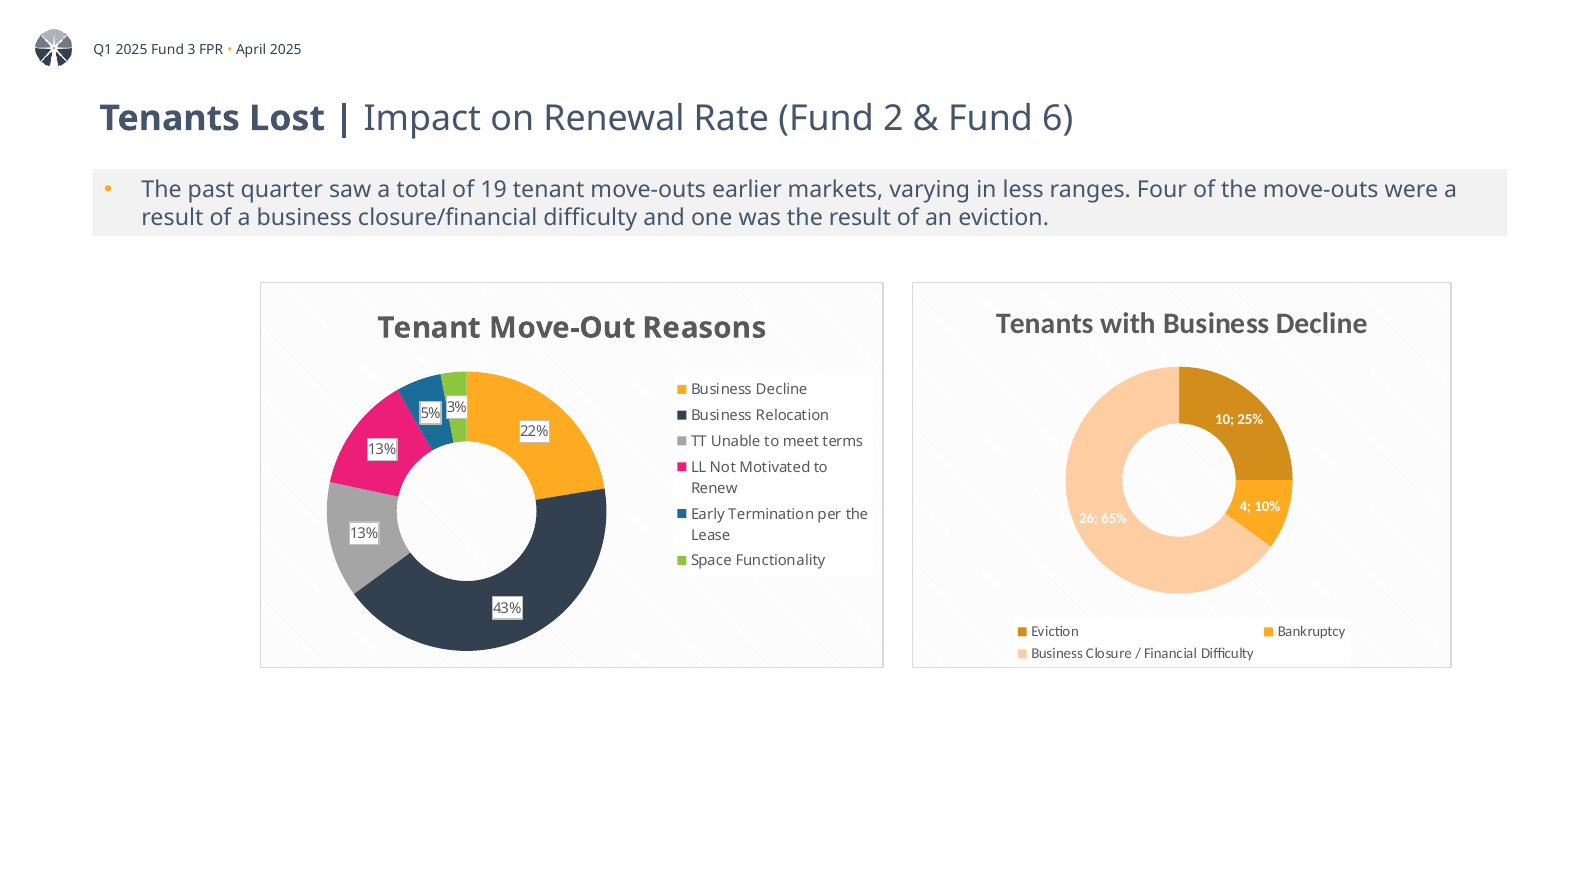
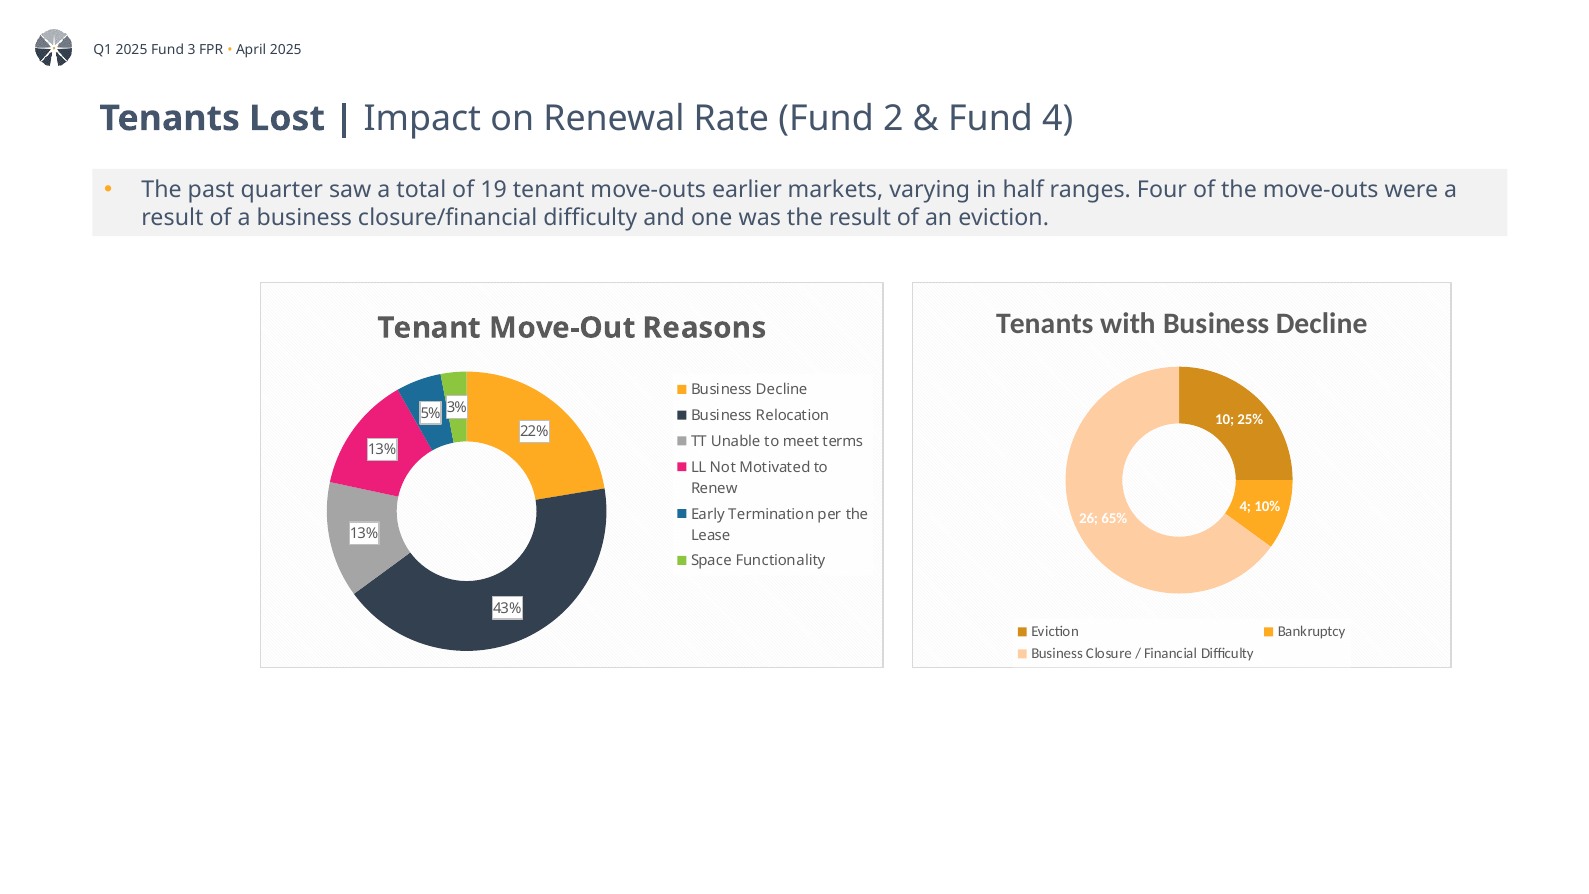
Fund 6: 6 -> 4
less: less -> half
